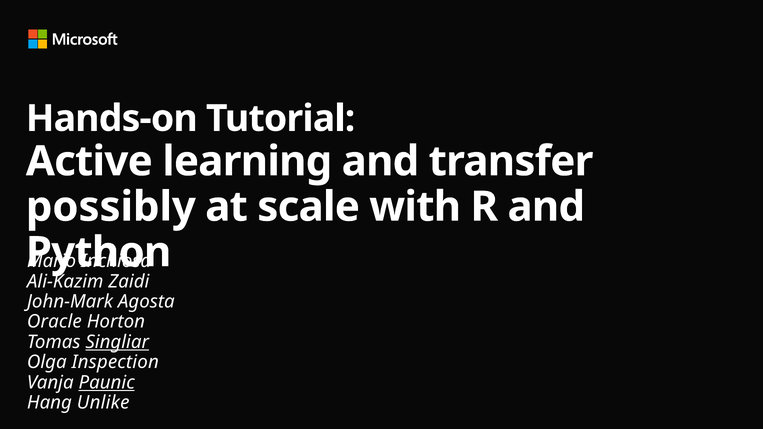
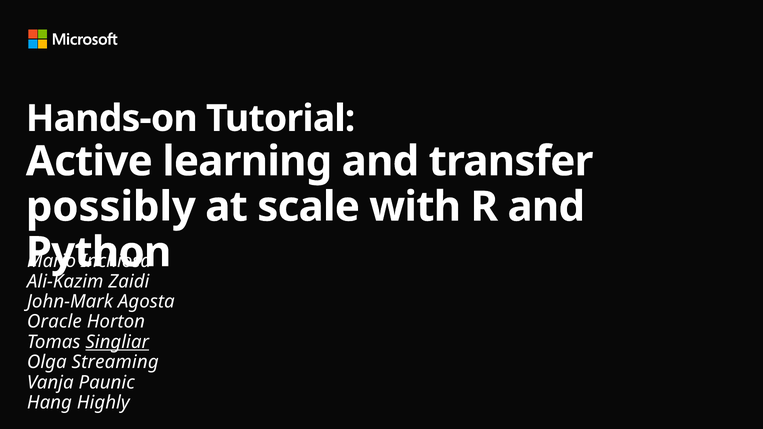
Inspection: Inspection -> Streaming
Paunic underline: present -> none
Unlike: Unlike -> Highly
